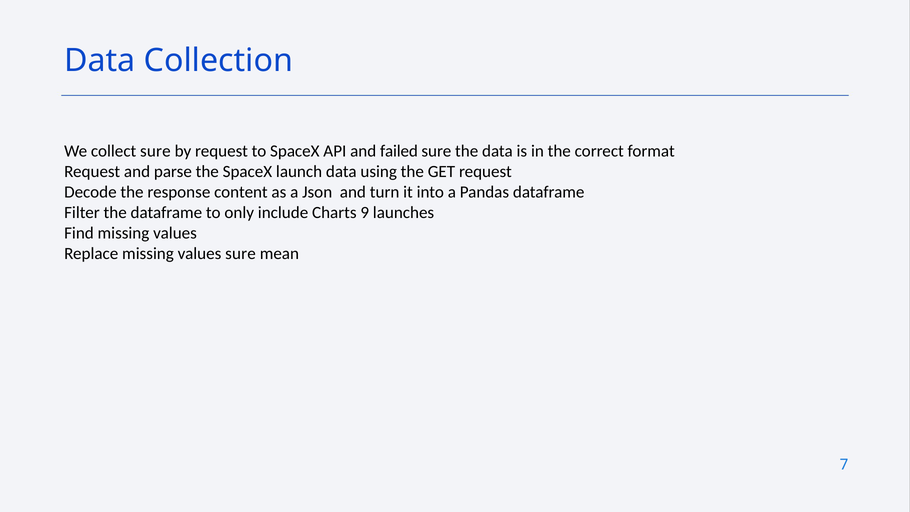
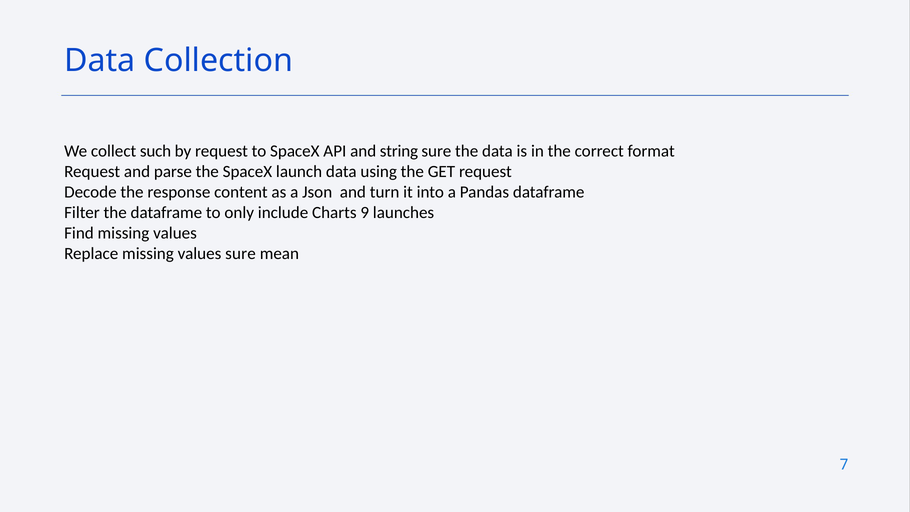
collect sure: sure -> such
failed: failed -> string
